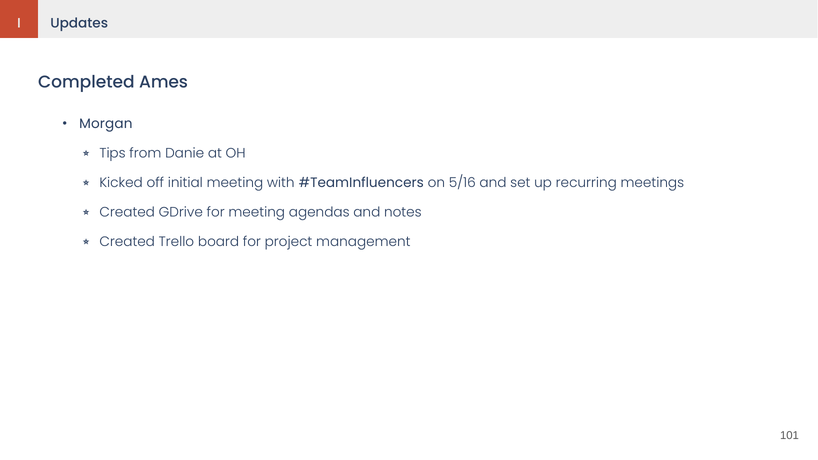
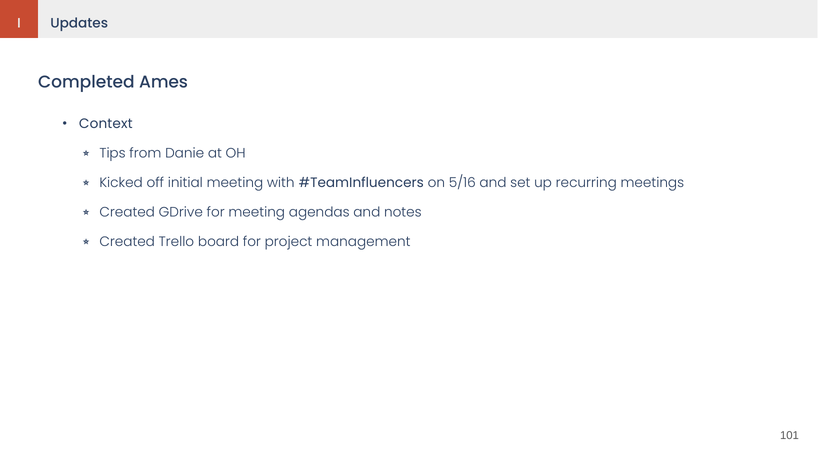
Morgan: Morgan -> Context
